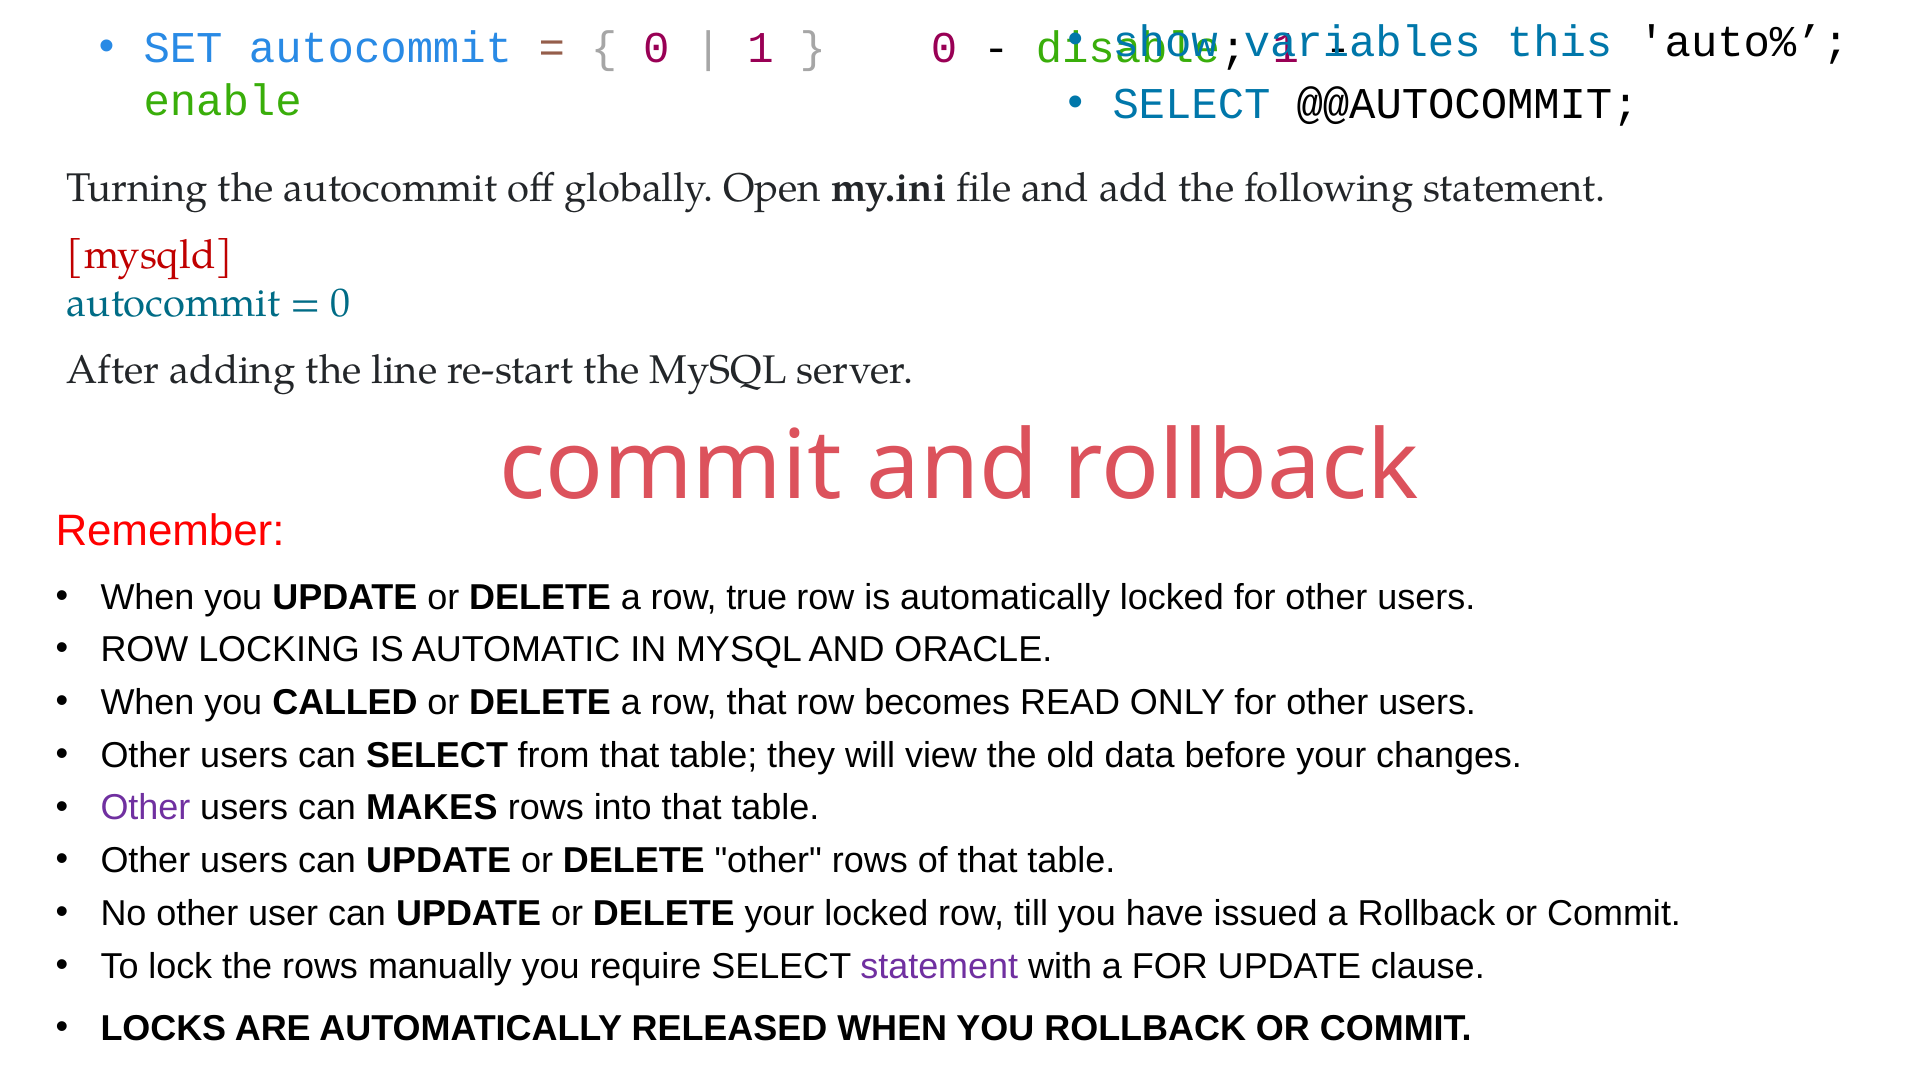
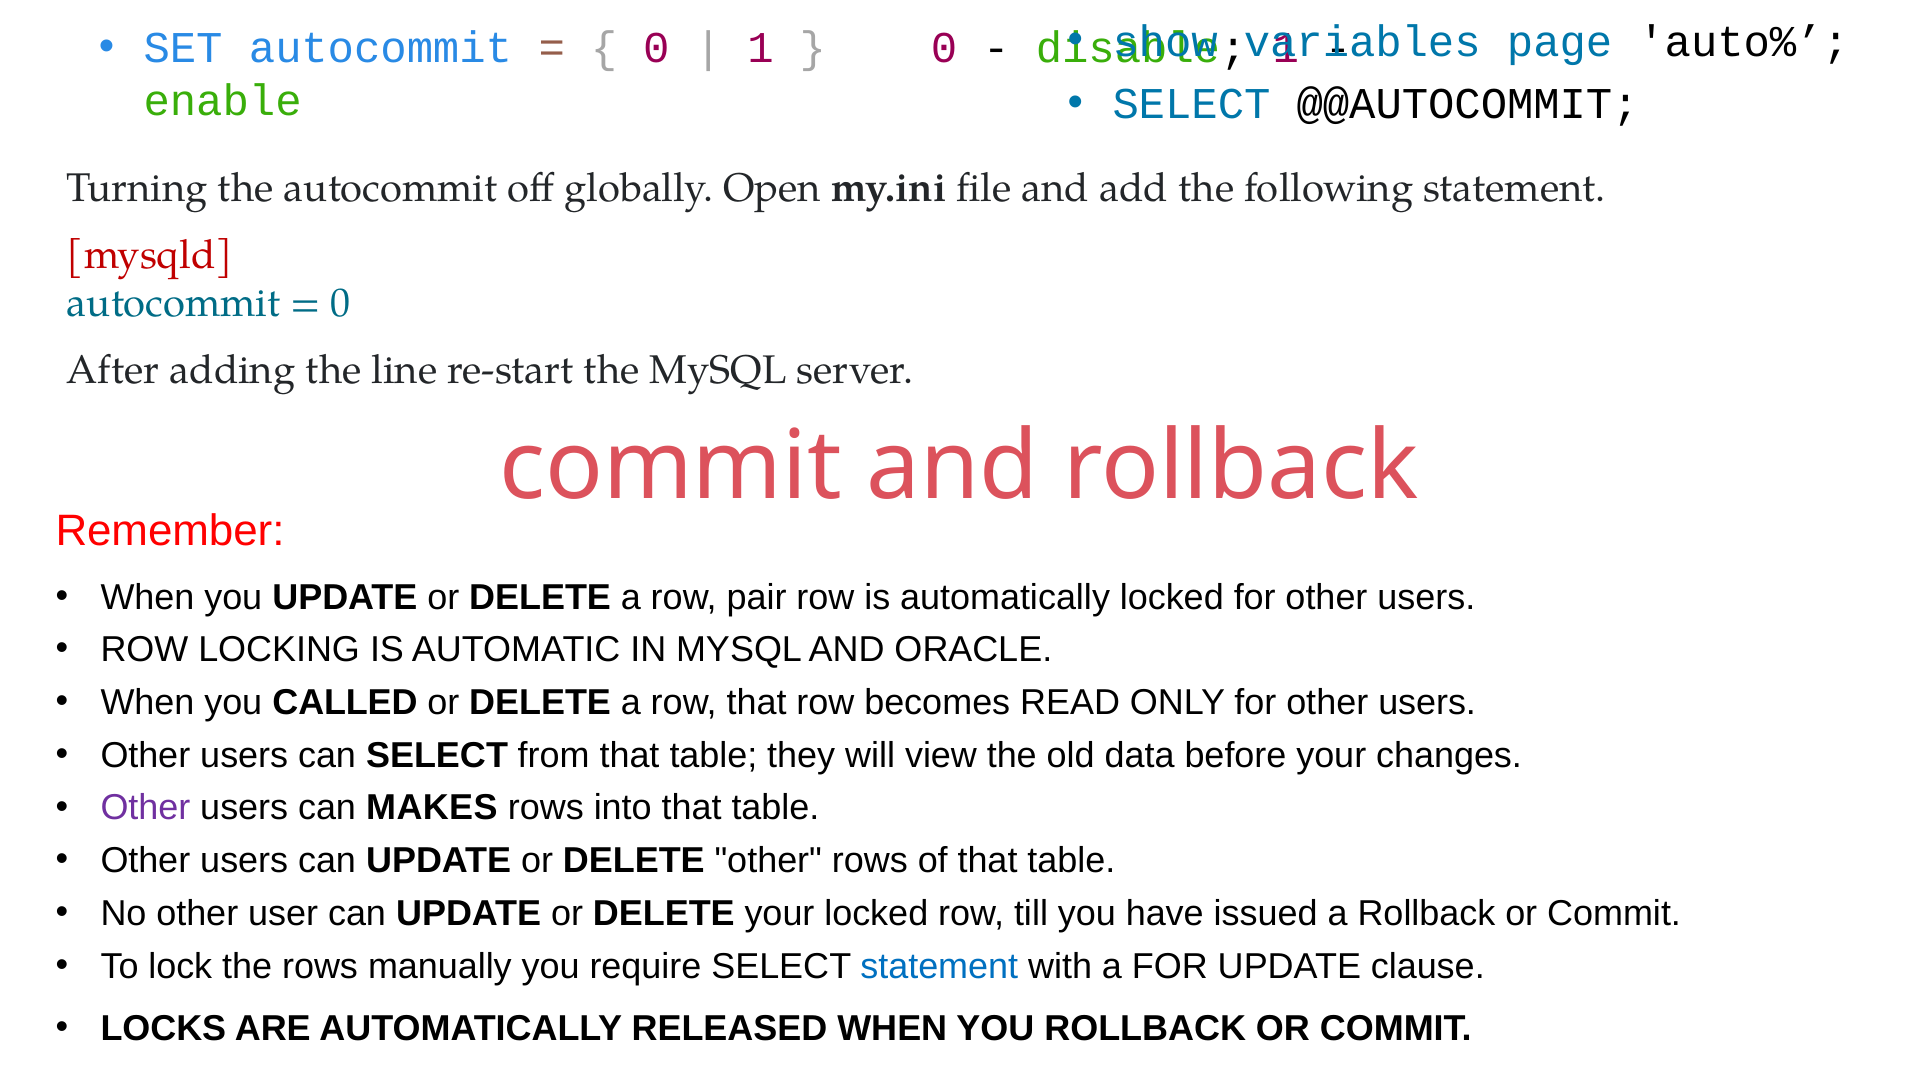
this: this -> page
true: true -> pair
statement at (939, 966) colour: purple -> blue
